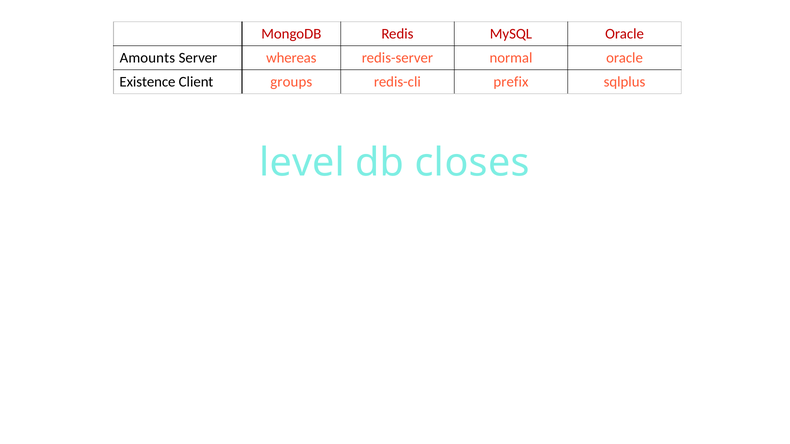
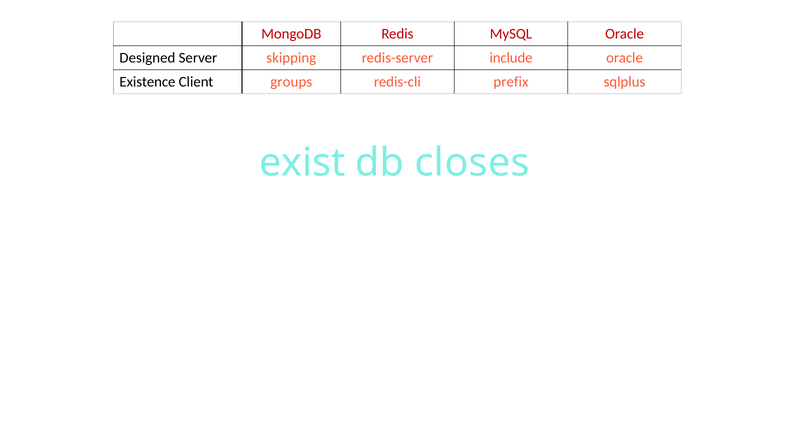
Amounts: Amounts -> Designed
whereas: whereas -> skipping
normal: normal -> include
level: level -> exist
